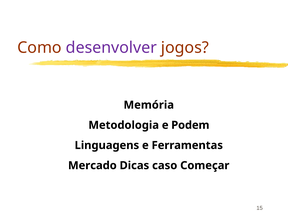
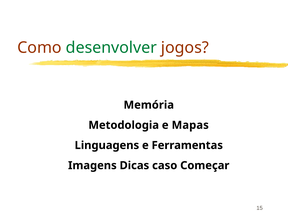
desenvolver colour: purple -> green
Podem: Podem -> Mapas
Mercado: Mercado -> Imagens
